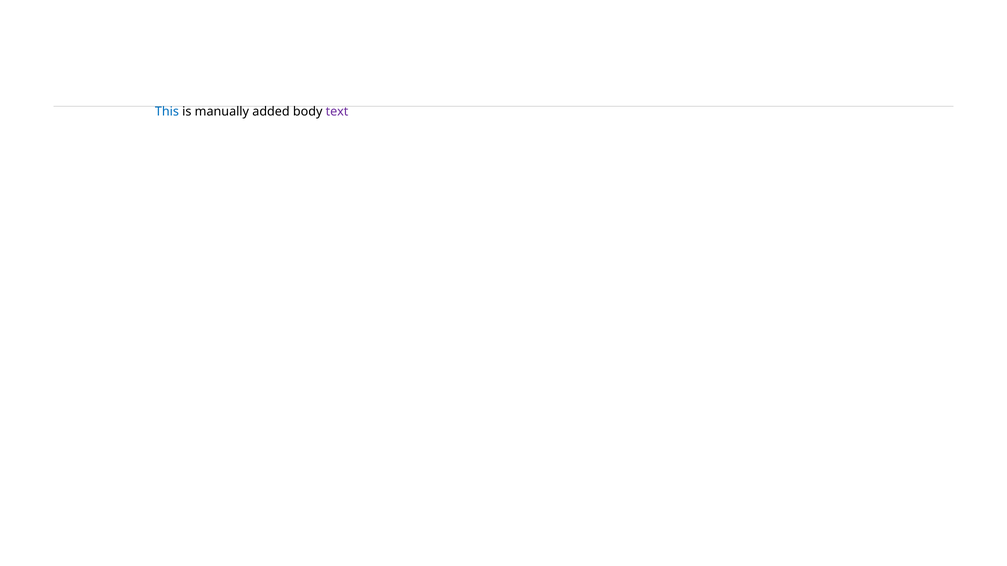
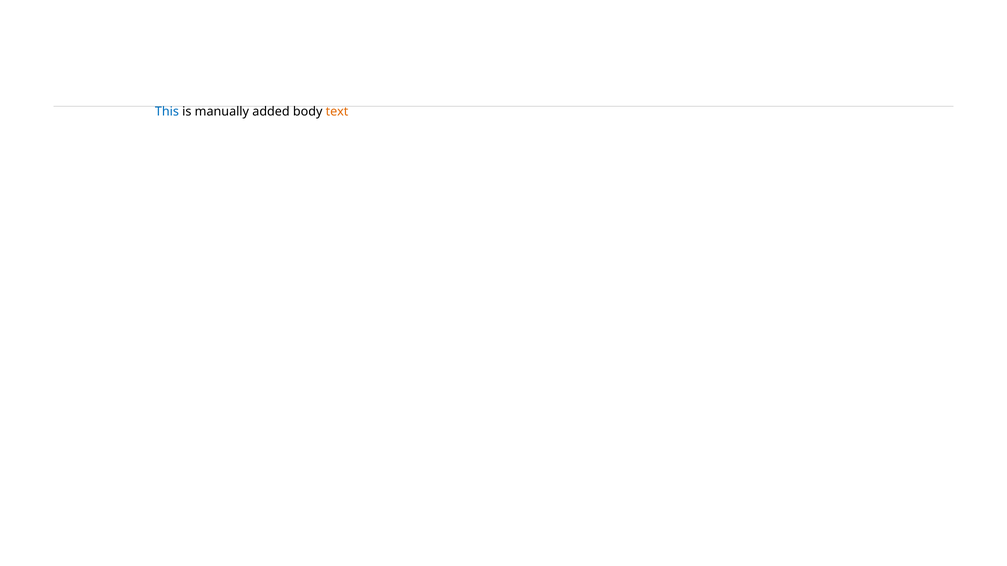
text colour: purple -> orange
